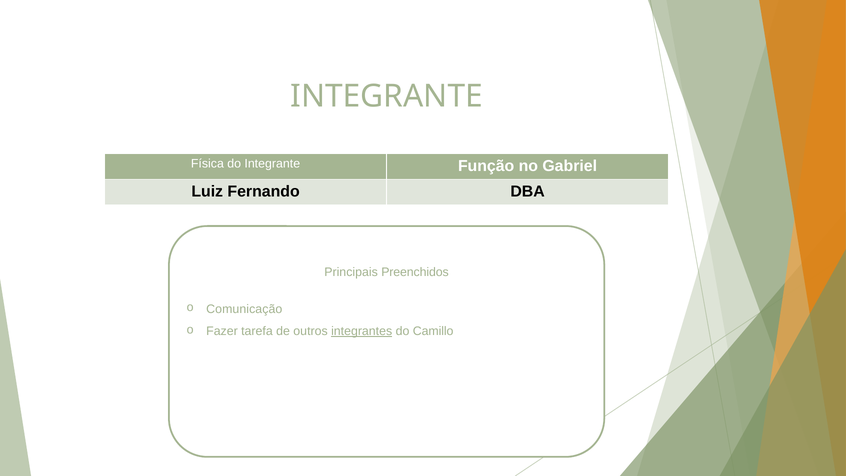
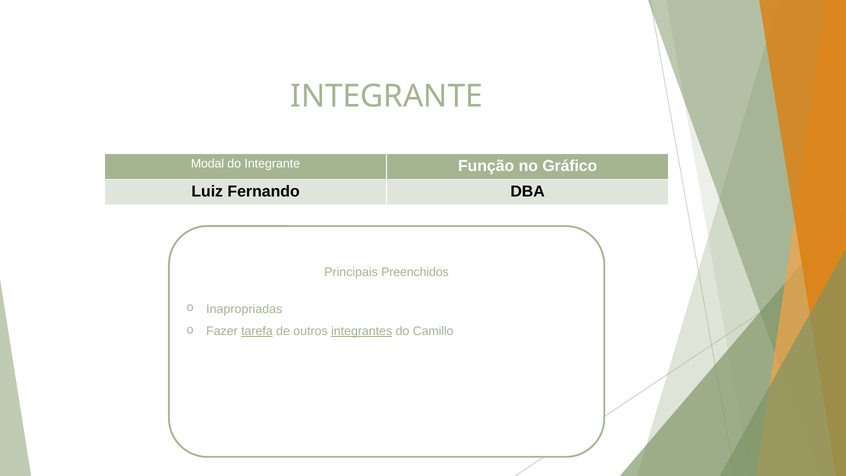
Física: Física -> Modal
Gabriel: Gabriel -> Gráfico
Comunicação: Comunicação -> Inapropriadas
tarefa underline: none -> present
